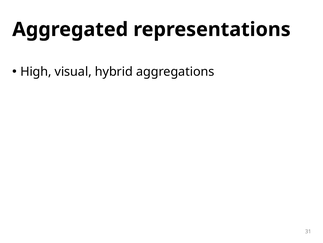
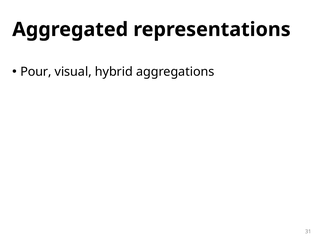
High: High -> Pour
